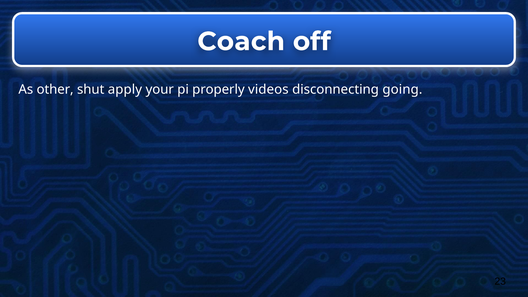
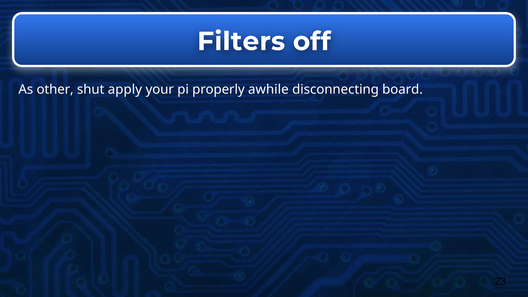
Coach: Coach -> Filters
videos: videos -> awhile
going: going -> board
